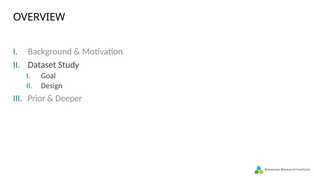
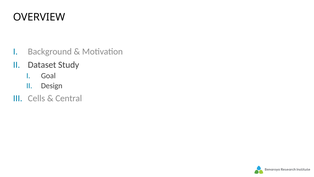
Prior: Prior -> Cells
Deeper: Deeper -> Central
